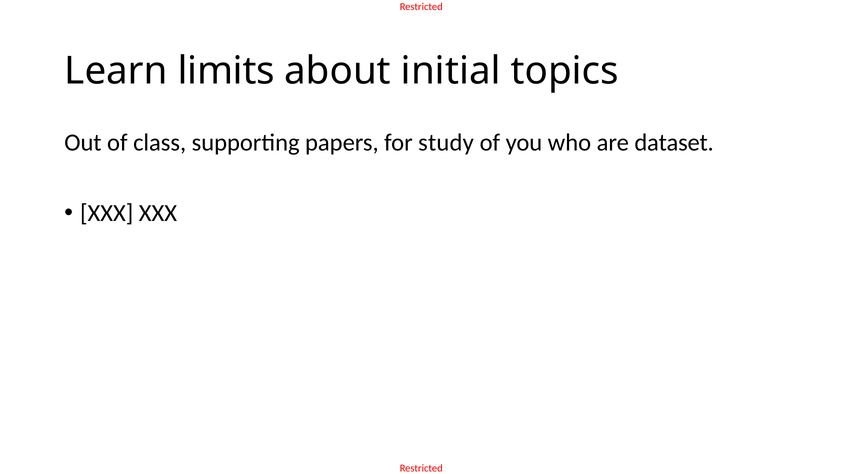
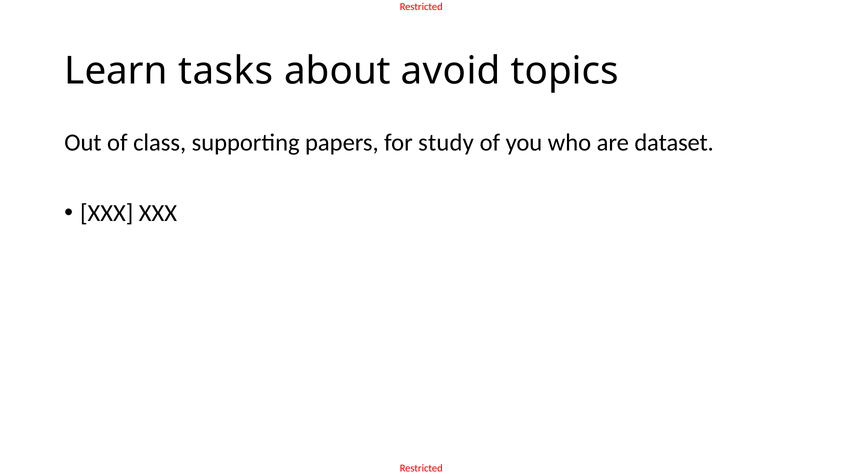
limits: limits -> tasks
initial: initial -> avoid
